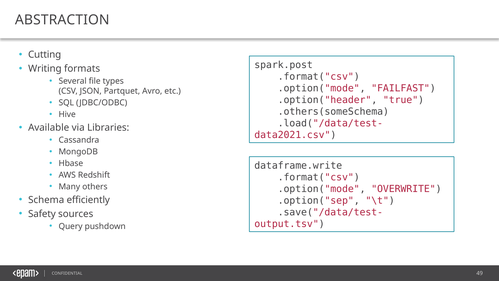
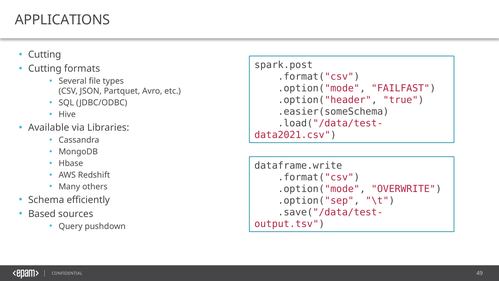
ABSTRACTION: ABSTRACTION -> APPLICATIONS
Writing at (45, 69): Writing -> Cutting
.others(someSchema: .others(someSchema -> .easier(someSchema
Safety: Safety -> Based
